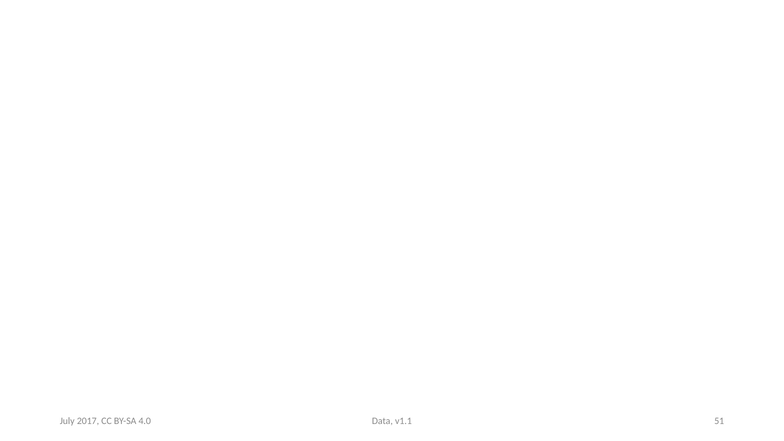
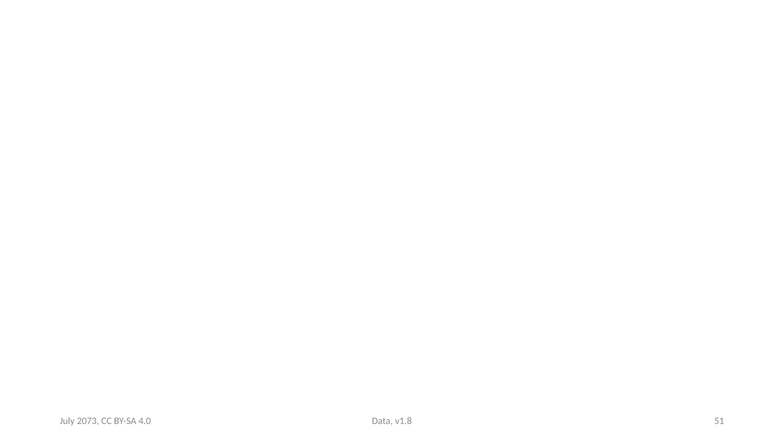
v1.1: v1.1 -> v1.8
2017: 2017 -> 2073
